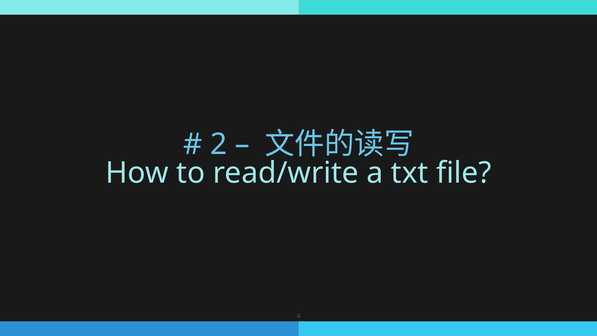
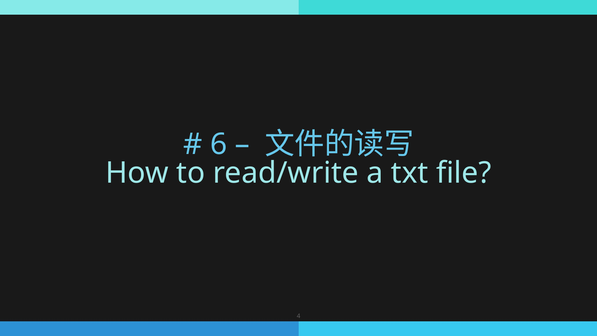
2: 2 -> 6
